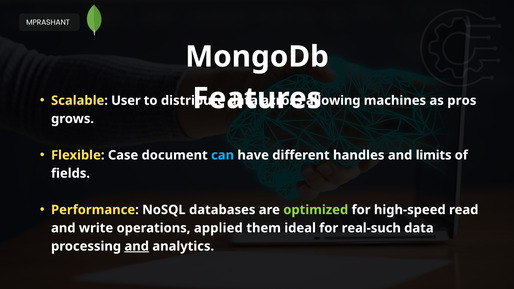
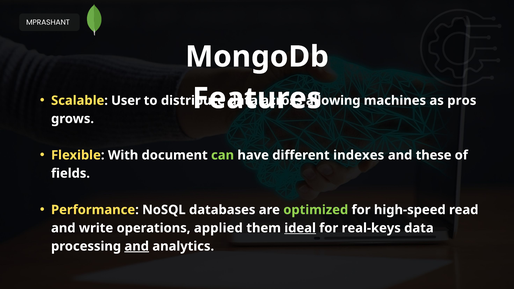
Case: Case -> With
can colour: light blue -> light green
handles: handles -> indexes
limits: limits -> these
ideal underline: none -> present
real-such: real-such -> real-keys
